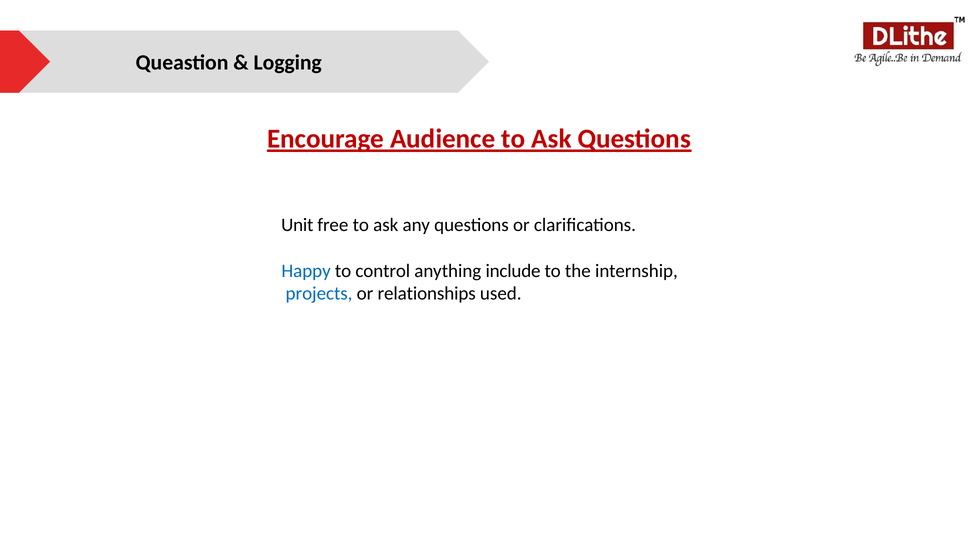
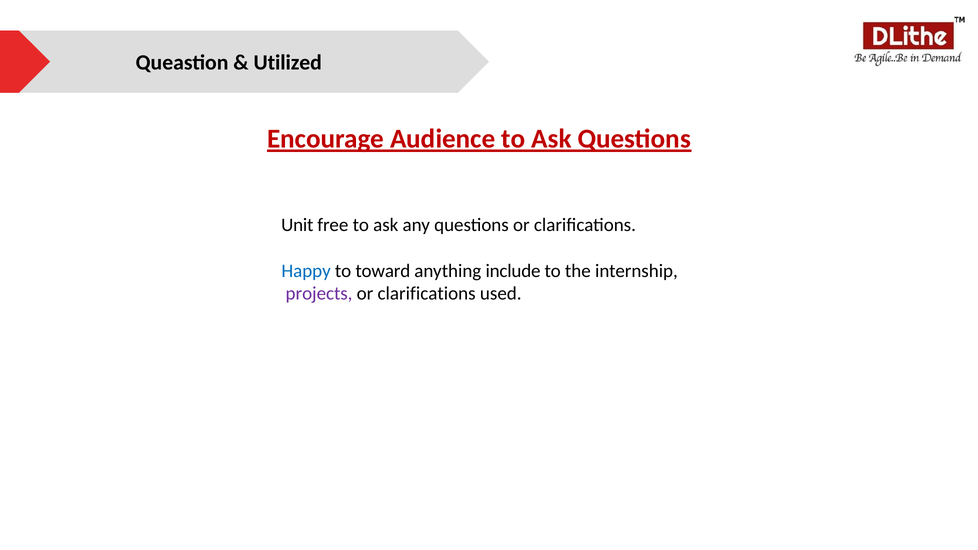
Logging: Logging -> Utilized
control: control -> toward
projects colour: blue -> purple
relationships at (427, 294): relationships -> clarifications
